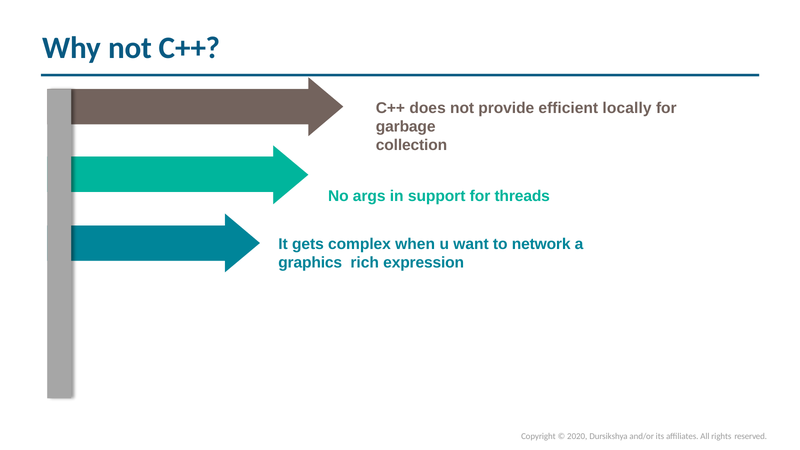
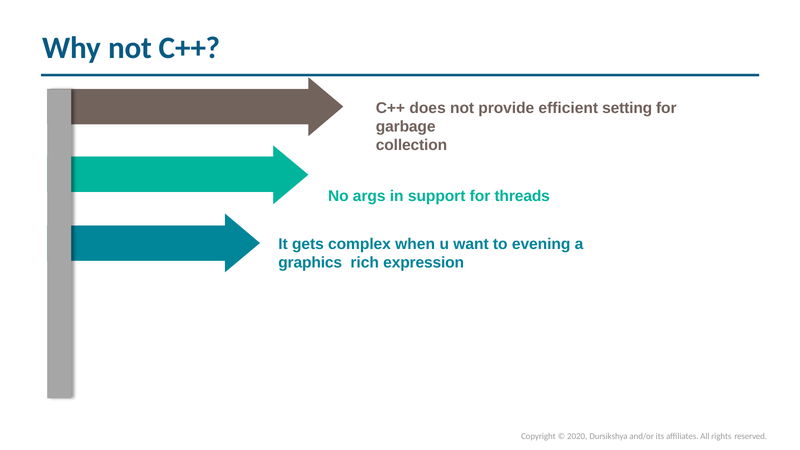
locally: locally -> setting
network: network -> evening
